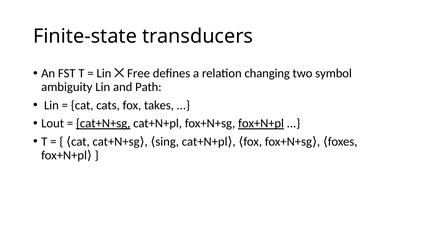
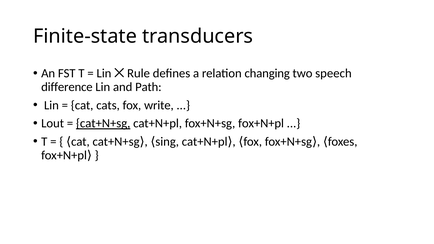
Free: Free -> Rule
symbol: symbol -> speech
ambiguity: ambiguity -> difference
takes: takes -> write
fox+N+pl at (261, 123) underline: present -> none
